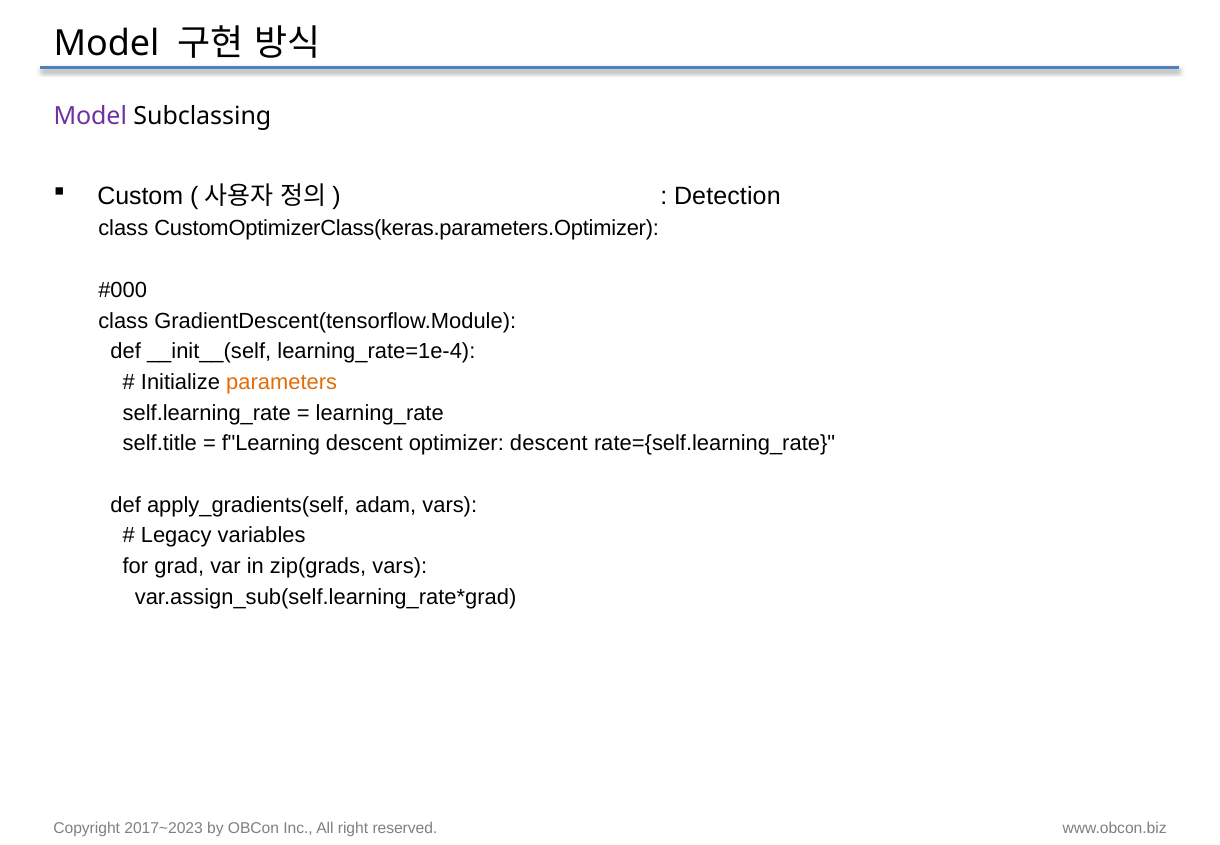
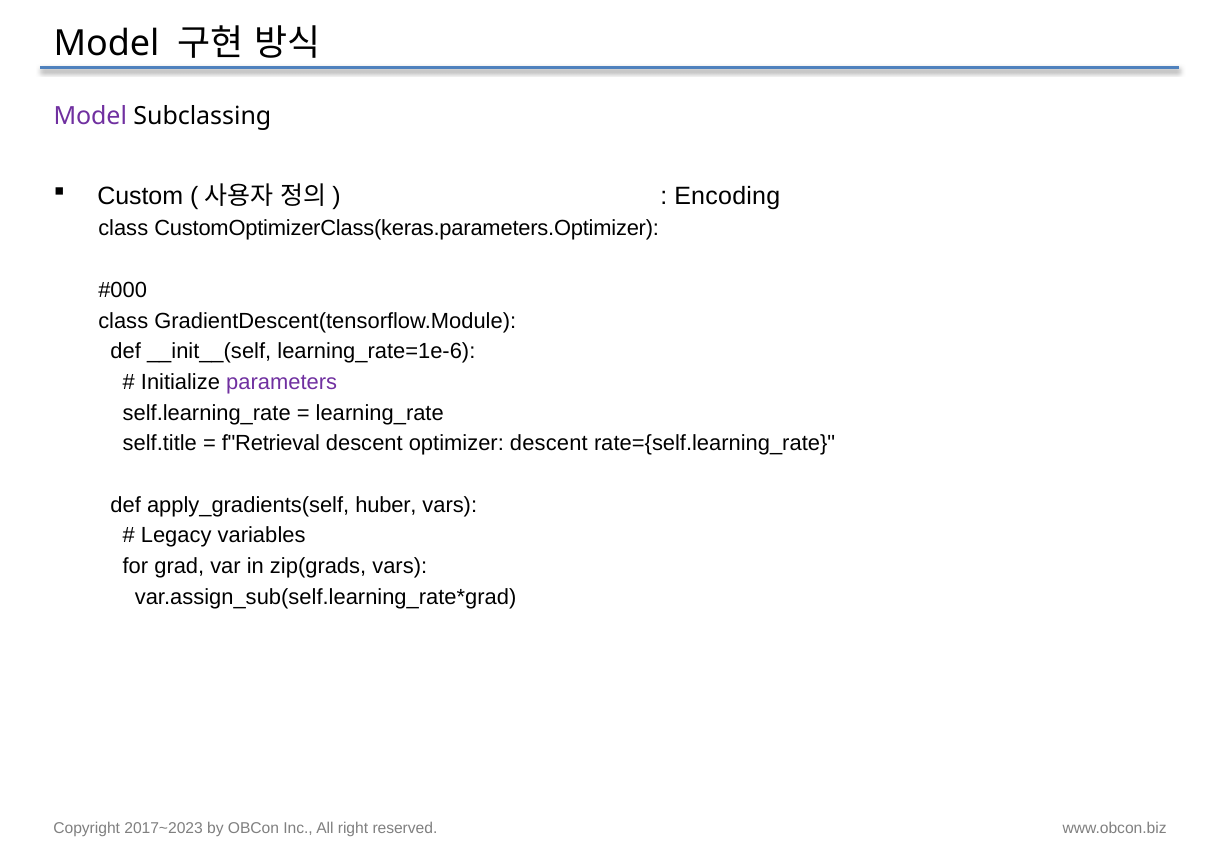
Detection: Detection -> Encoding
learning_rate=1e-4: learning_rate=1e-4 -> learning_rate=1e-6
parameters colour: orange -> purple
f"Learning: f"Learning -> f"Retrieval
adam: adam -> huber
